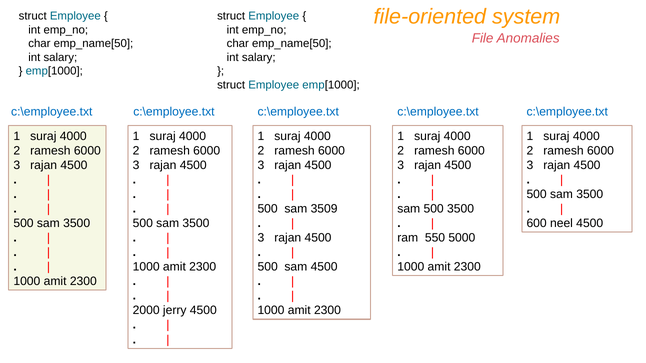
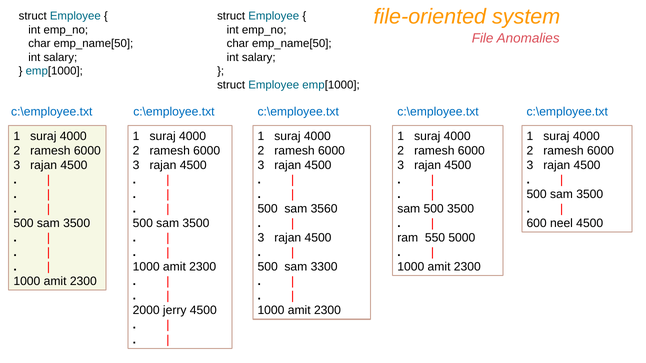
3509: 3509 -> 3560
sam 4500: 4500 -> 3300
